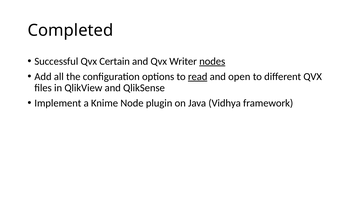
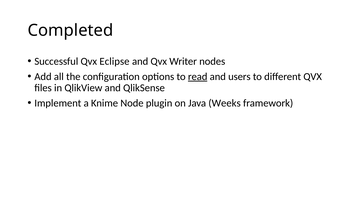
Certain: Certain -> Eclipse
nodes underline: present -> none
open: open -> users
Vidhya: Vidhya -> Weeks
